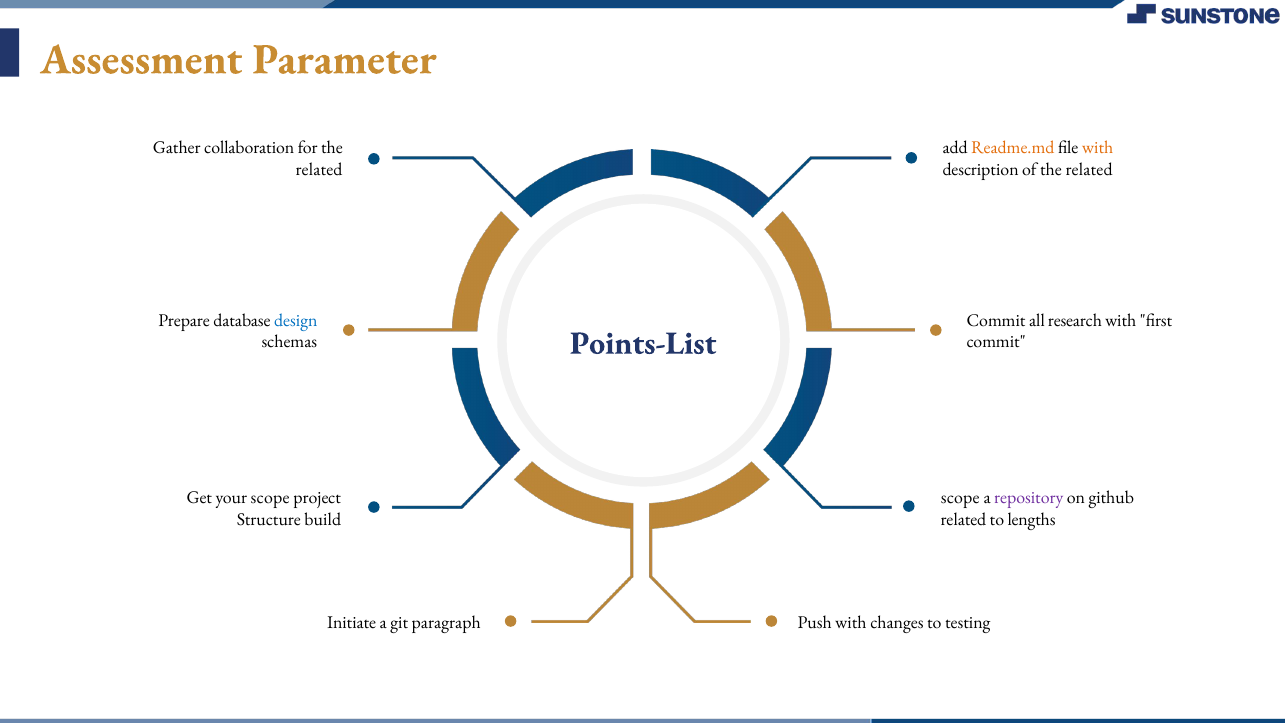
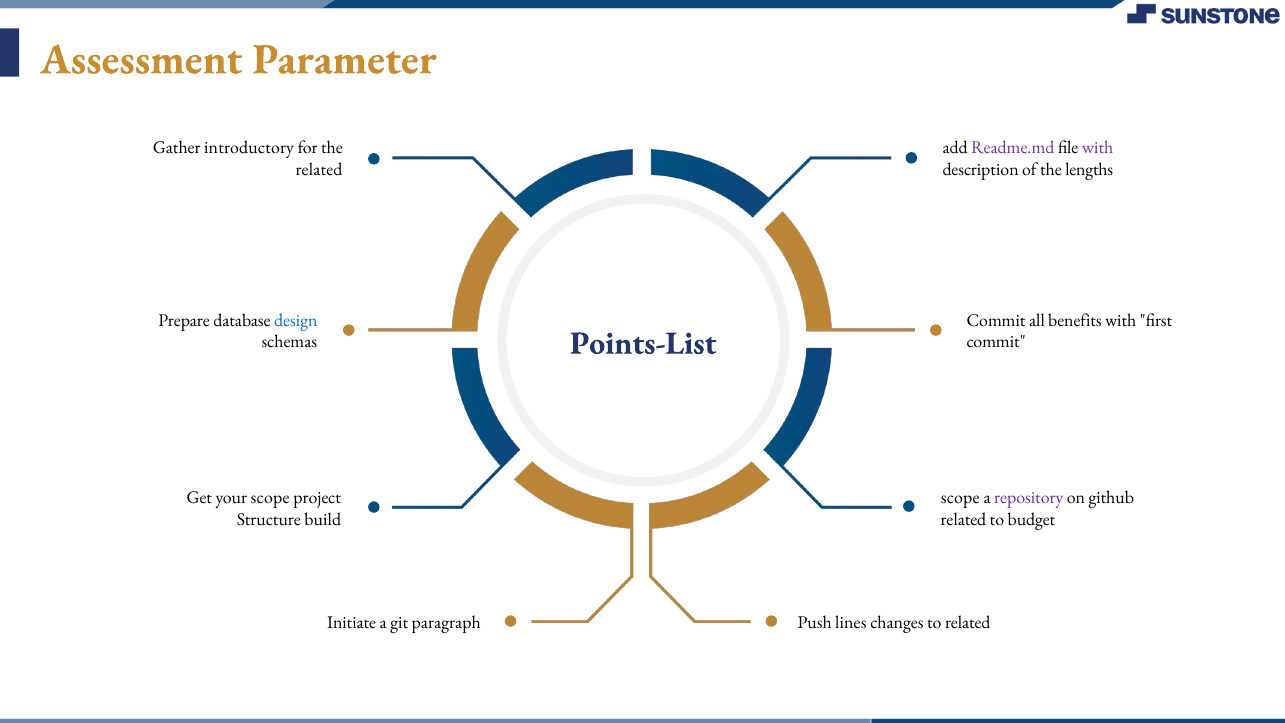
collaboration: collaboration -> introductory
Readme.md colour: orange -> purple
with at (1098, 148) colour: orange -> purple
of the related: related -> lengths
research: research -> benefits
lengths: lengths -> budget
Push with: with -> lines
to testing: testing -> related
